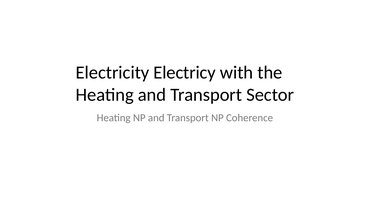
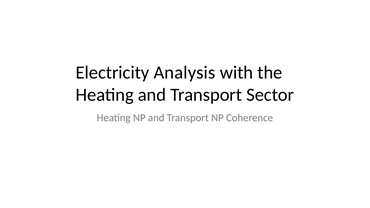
Electricy: Electricy -> Analysis
